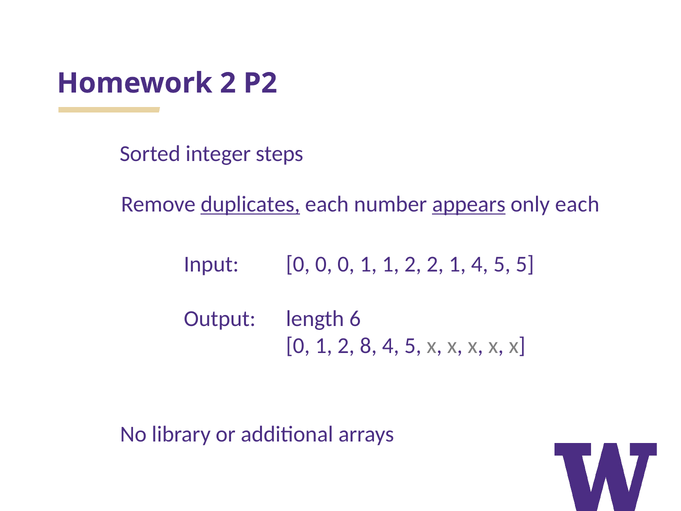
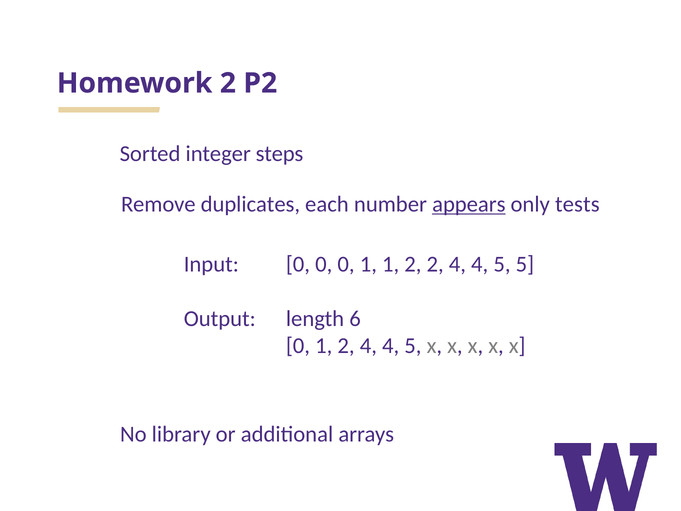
duplicates underline: present -> none
only each: each -> tests
2 2 1: 1 -> 4
1 2 8: 8 -> 4
